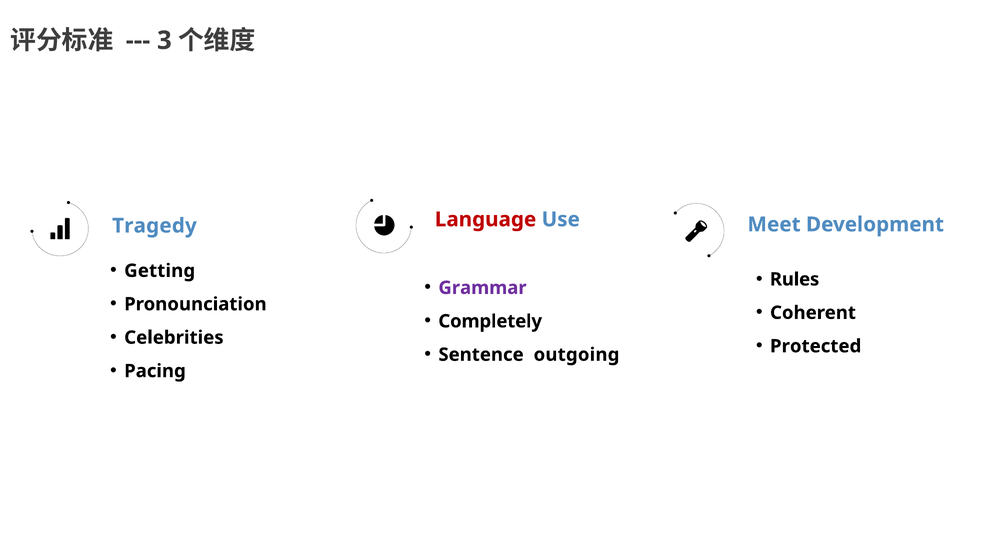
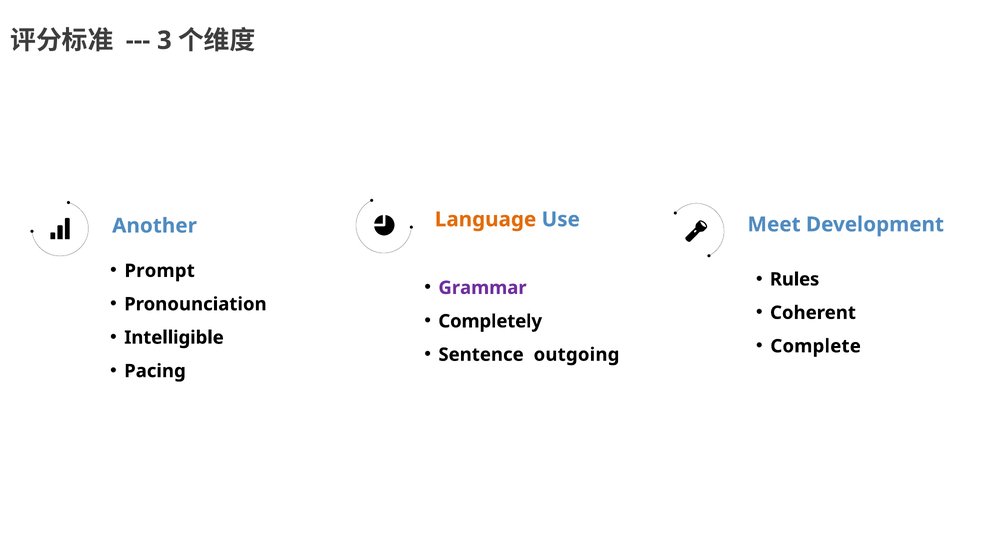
Language colour: red -> orange
Tragedy: Tragedy -> Another
Getting: Getting -> Prompt
Celebrities: Celebrities -> Intelligible
Protected: Protected -> Complete
